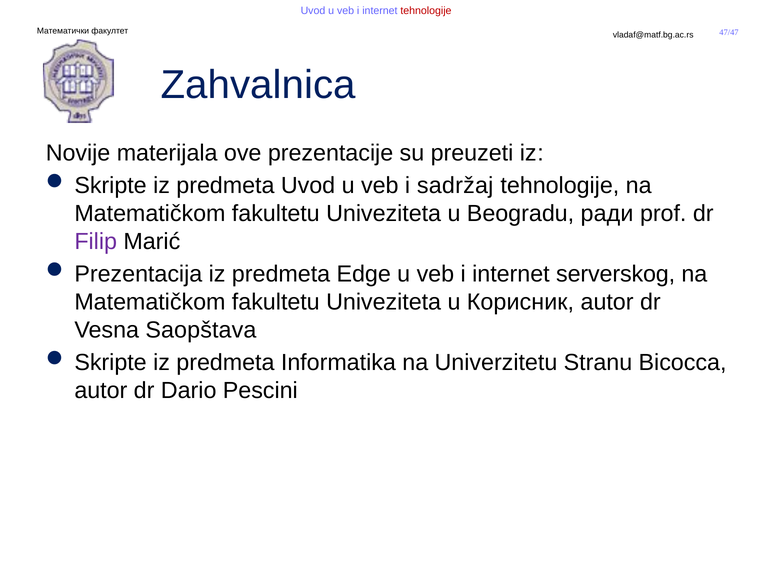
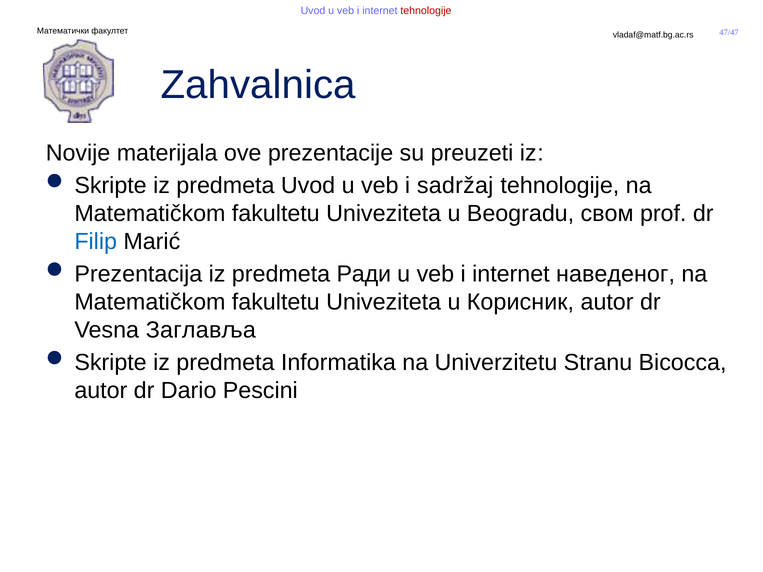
ради: ради -> свом
Filip colour: purple -> blue
Edge: Edge -> Ради
serverskog: serverskog -> наведеног
Saopštava: Saopštava -> Заглавља
